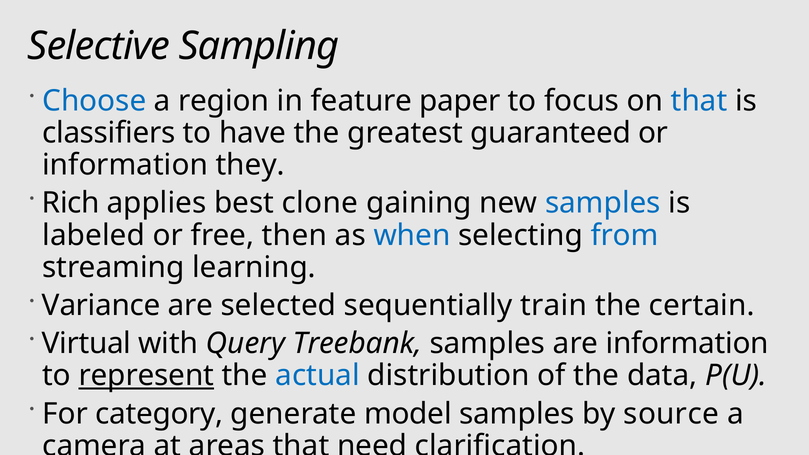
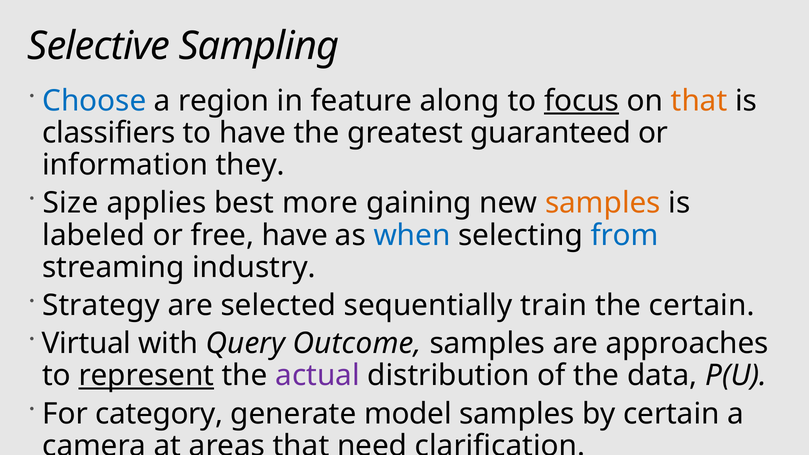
paper: paper -> along
focus underline: none -> present
that at (699, 101) colour: blue -> orange
Rich: Rich -> Size
clone: clone -> more
samples at (603, 203) colour: blue -> orange
free then: then -> have
learning: learning -> industry
Variance: Variance -> Strategy
Treebank: Treebank -> Outcome
are information: information -> approaches
actual colour: blue -> purple
by source: source -> certain
